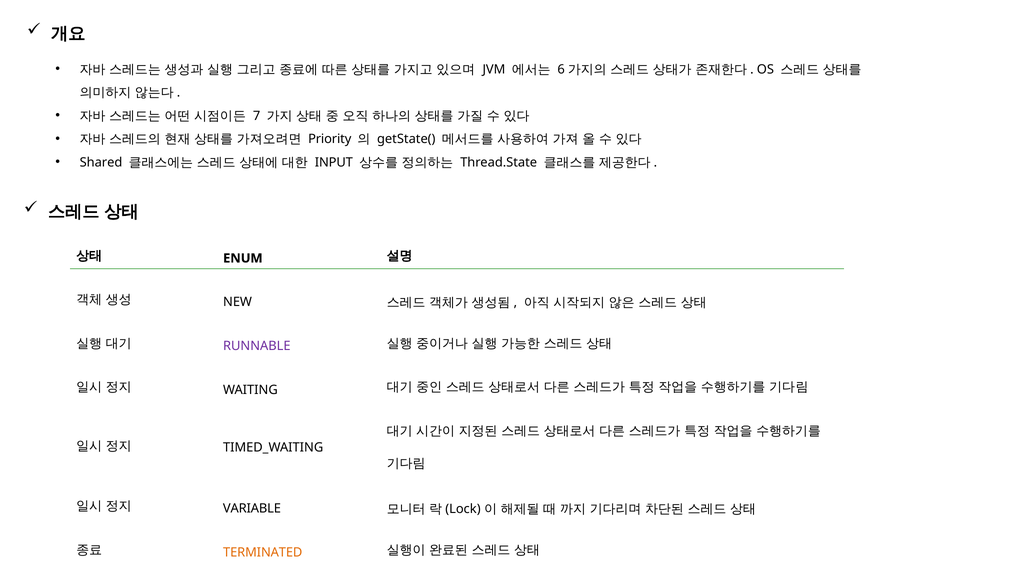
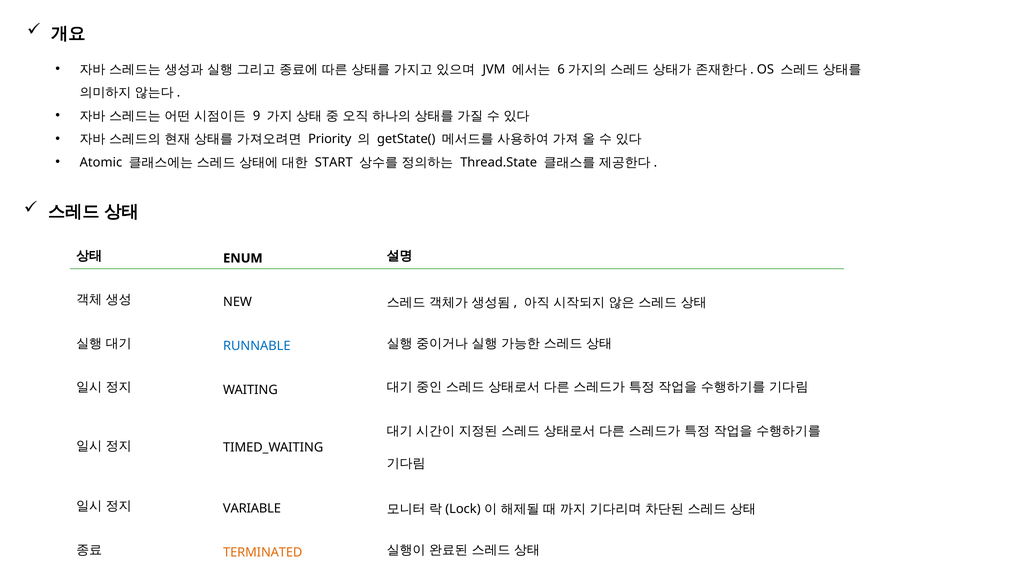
7: 7 -> 9
Shared: Shared -> Atomic
INPUT: INPUT -> START
RUNNABLE colour: purple -> blue
